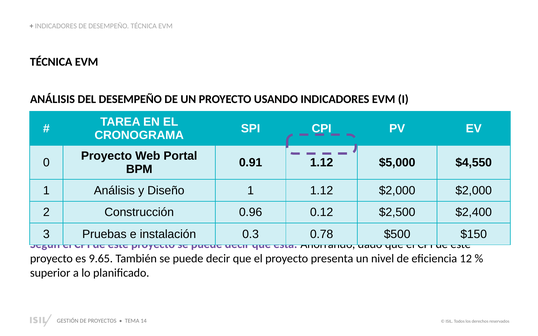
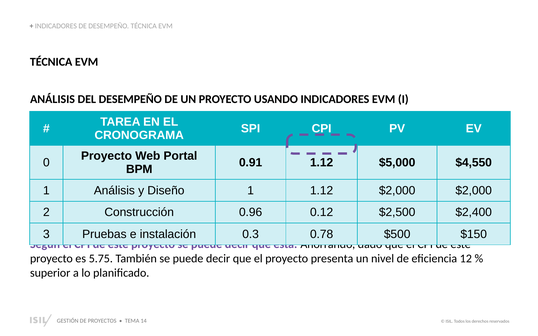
9.65: 9.65 -> 5.75
